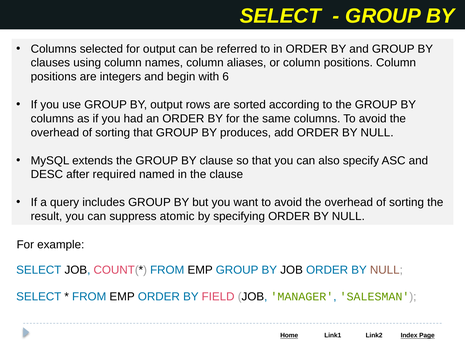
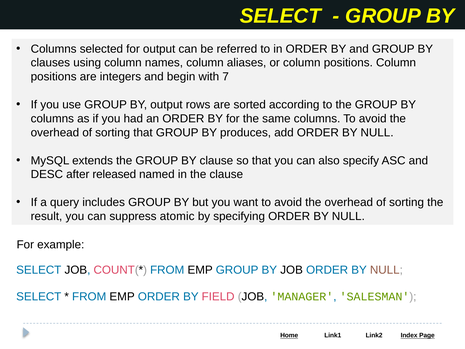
6: 6 -> 7
required: required -> released
